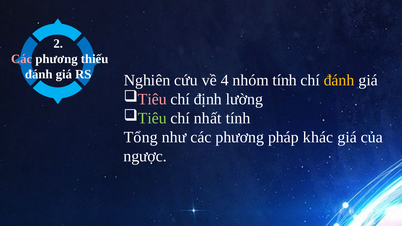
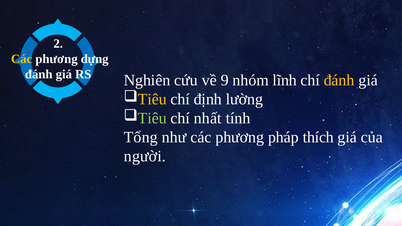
Các at (22, 59) colour: pink -> yellow
thiếu: thiếu -> dựng
4: 4 -> 9
nhóm tính: tính -> lĩnh
Tiêu at (152, 99) colour: pink -> yellow
khác: khác -> thích
ngược: ngược -> người
